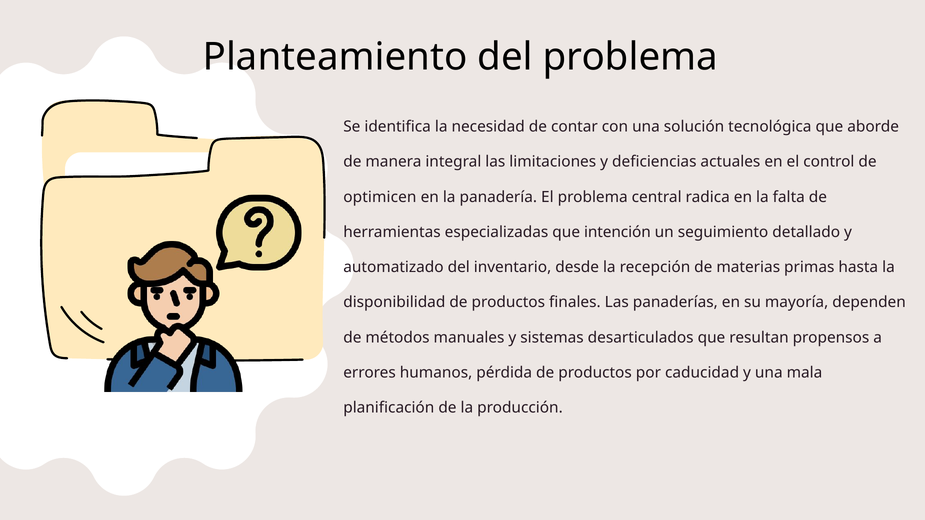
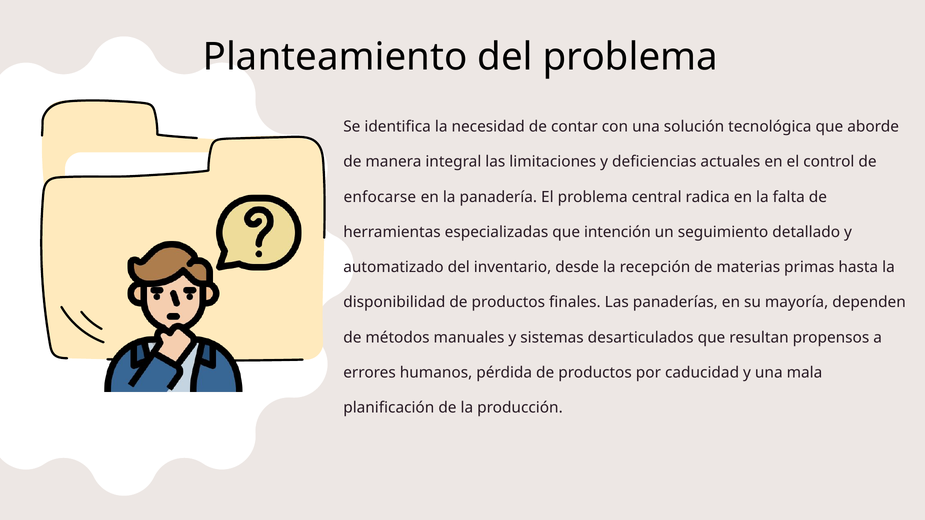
optimicen: optimicen -> enfocarse
